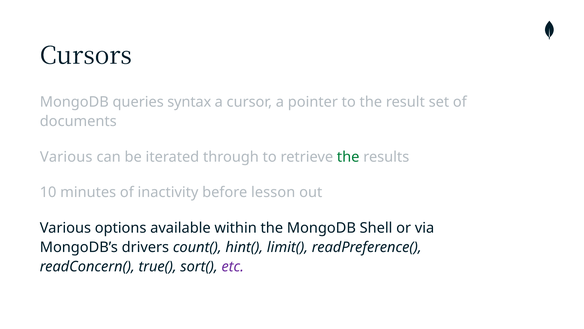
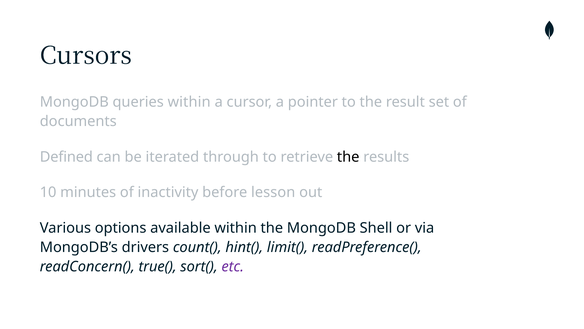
queries syntax: syntax -> within
Various at (66, 157): Various -> Defined
the at (348, 157) colour: green -> black
